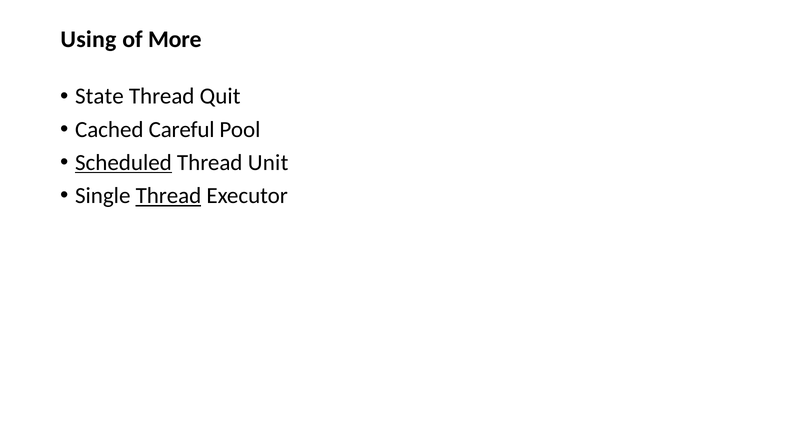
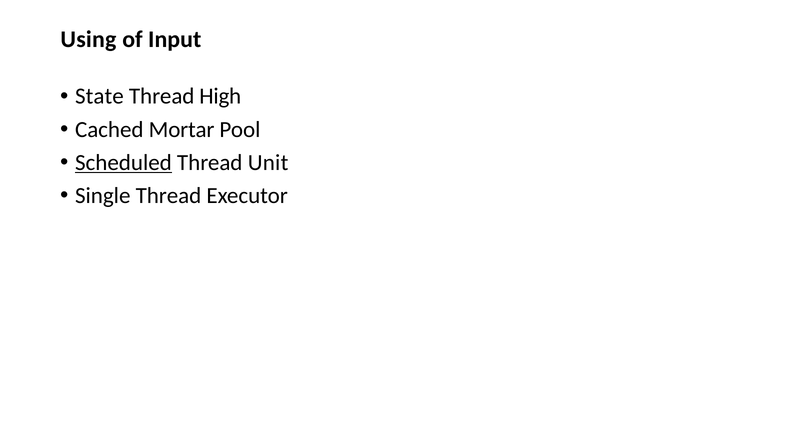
More: More -> Input
Quit: Quit -> High
Careful: Careful -> Mortar
Thread at (168, 196) underline: present -> none
